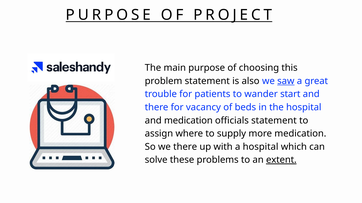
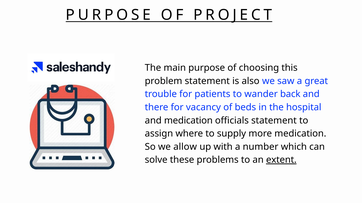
saw underline: present -> none
start: start -> back
we there: there -> allow
a hospital: hospital -> number
